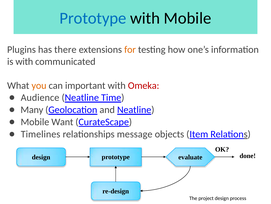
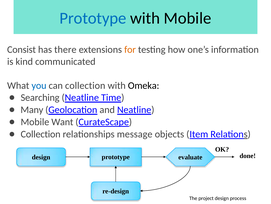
Plugins: Plugins -> Consist
is with: with -> kind
you colour: orange -> blue
can important: important -> collection
Omeka colour: red -> black
Audience: Audience -> Searching
Timelines at (41, 134): Timelines -> Collection
